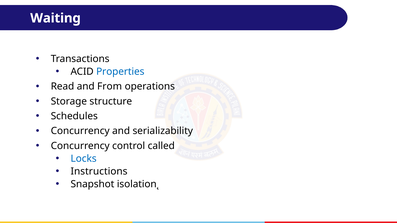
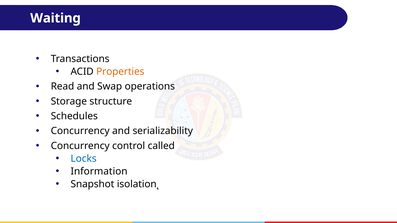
Properties colour: blue -> orange
From: From -> Swap
Instructions: Instructions -> Information
